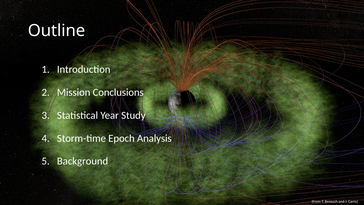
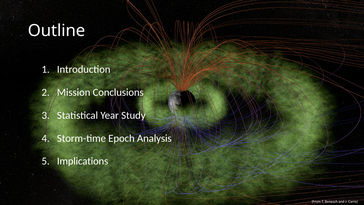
Background: Background -> Implications
